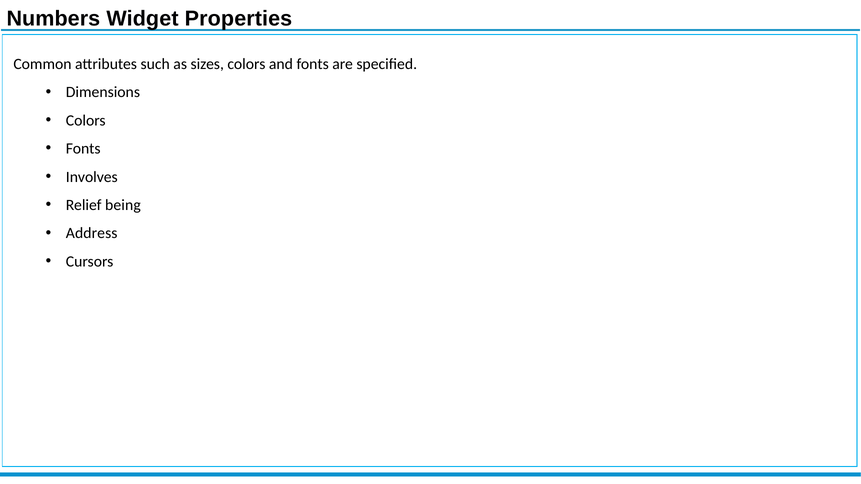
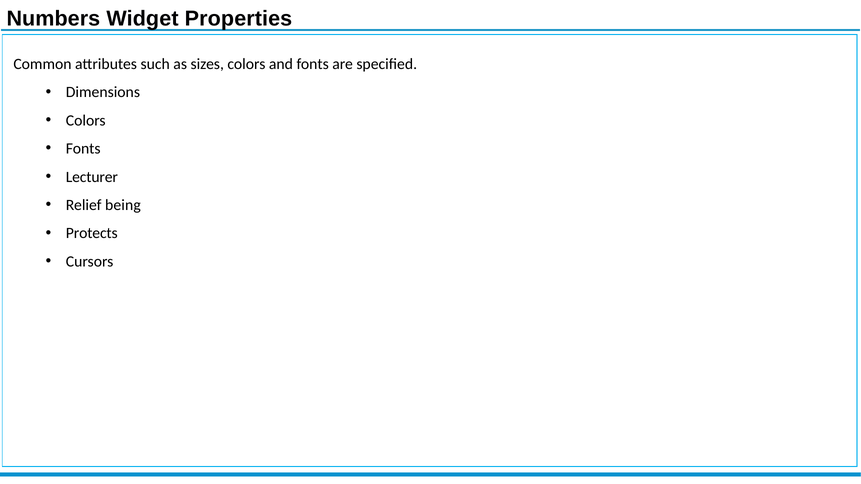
Involves: Involves -> Lecturer
Address: Address -> Protects
